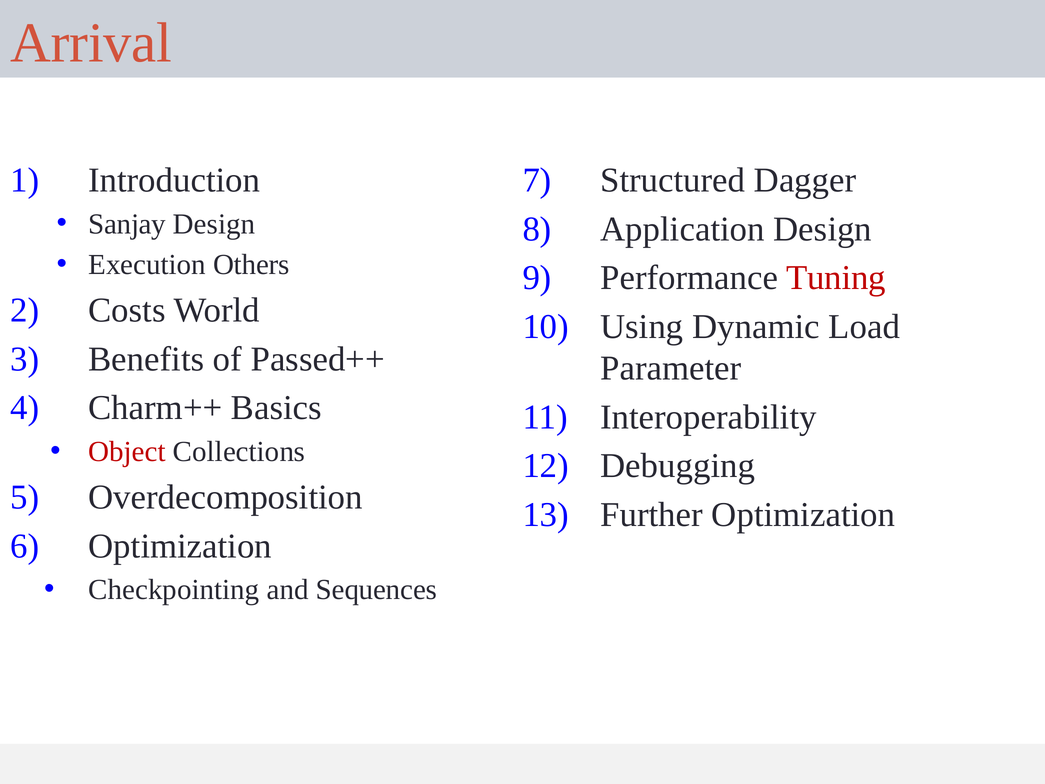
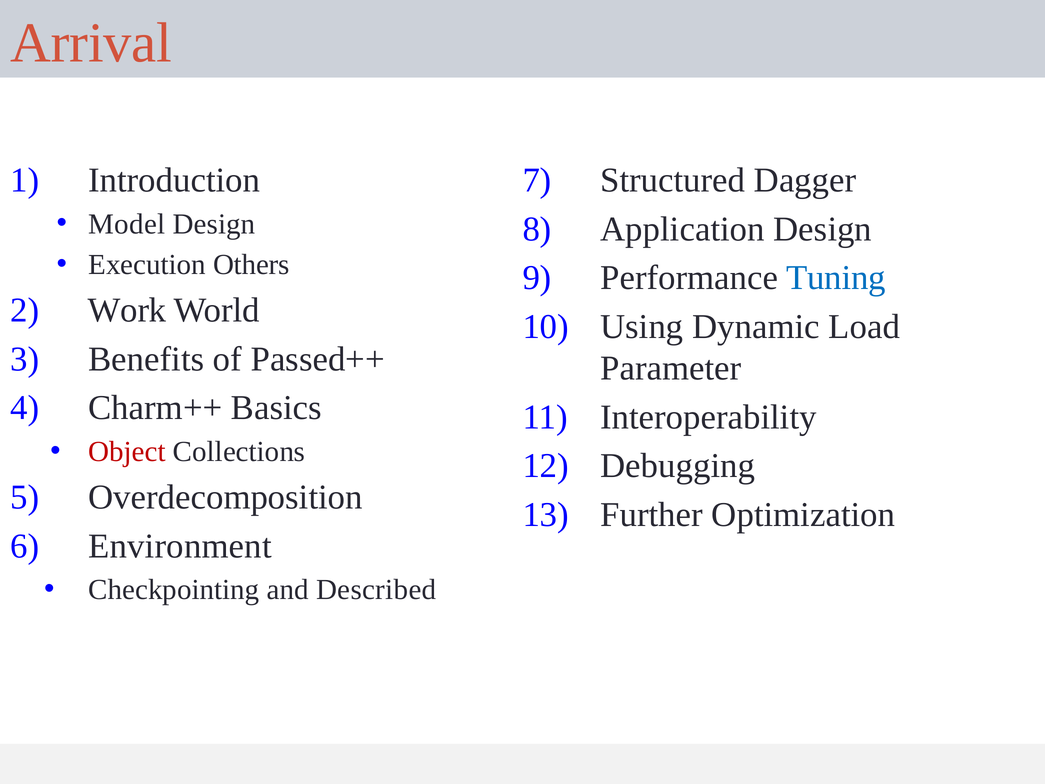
Sanjay: Sanjay -> Model
Tuning colour: red -> blue
Costs: Costs -> Work
Optimization at (180, 546): Optimization -> Environment
Sequences: Sequences -> Described
